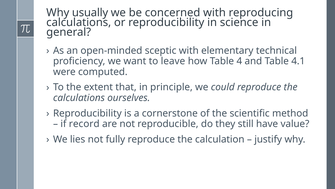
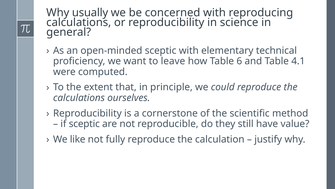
4: 4 -> 6
if record: record -> sceptic
lies: lies -> like
